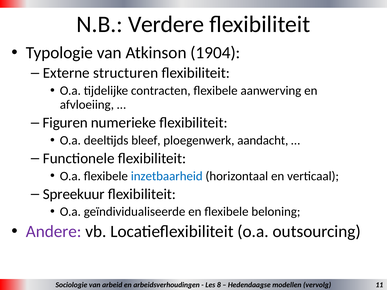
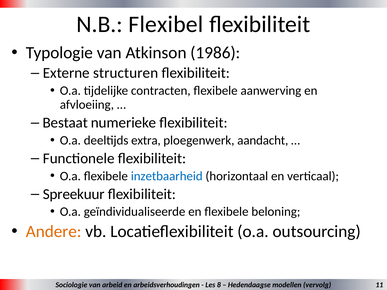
Verdere: Verdere -> Flexibel
1904: 1904 -> 1986
Figuren: Figuren -> Bestaat
bleef: bleef -> extra
Andere colour: purple -> orange
